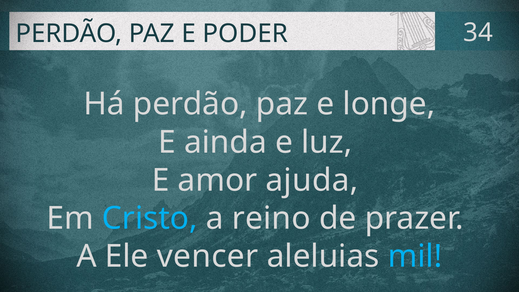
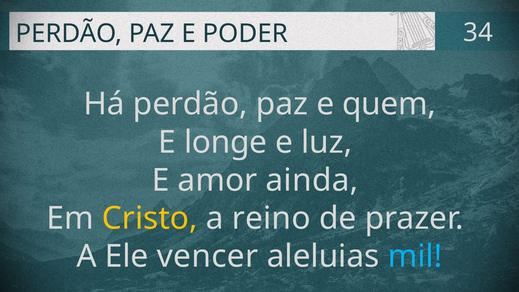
longe: longe -> quem
ainda: ainda -> longe
ajuda: ajuda -> ainda
Cristo colour: light blue -> yellow
